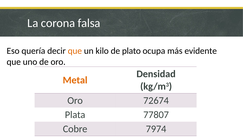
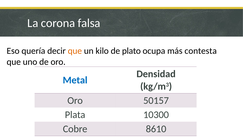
evidente: evidente -> contesta
Metal colour: orange -> blue
72674: 72674 -> 50157
77807: 77807 -> 10300
7974: 7974 -> 8610
